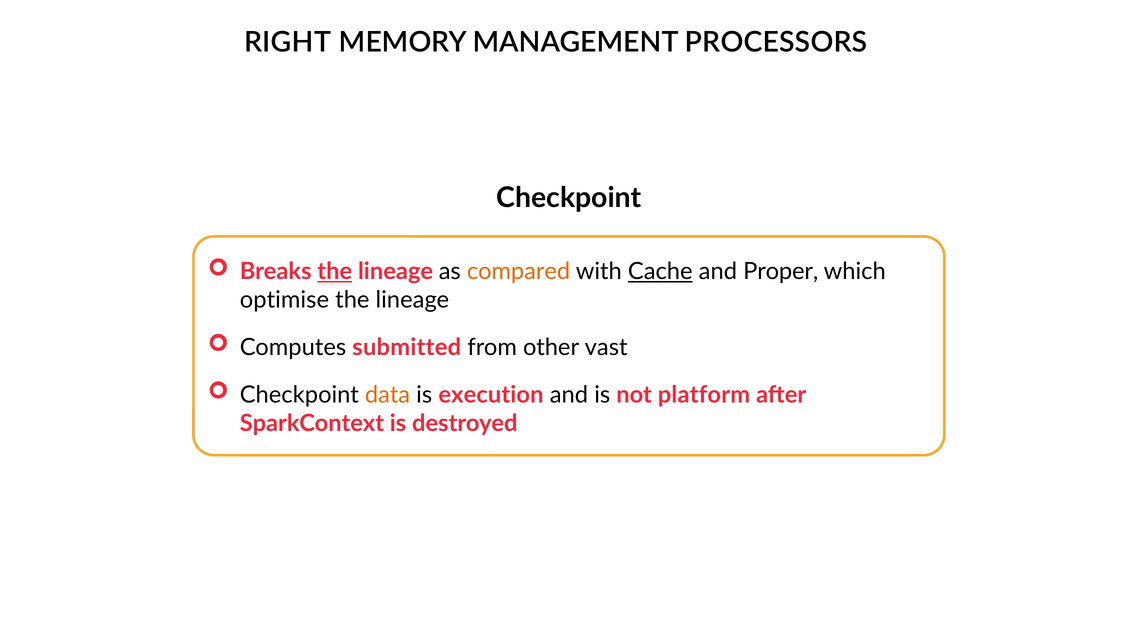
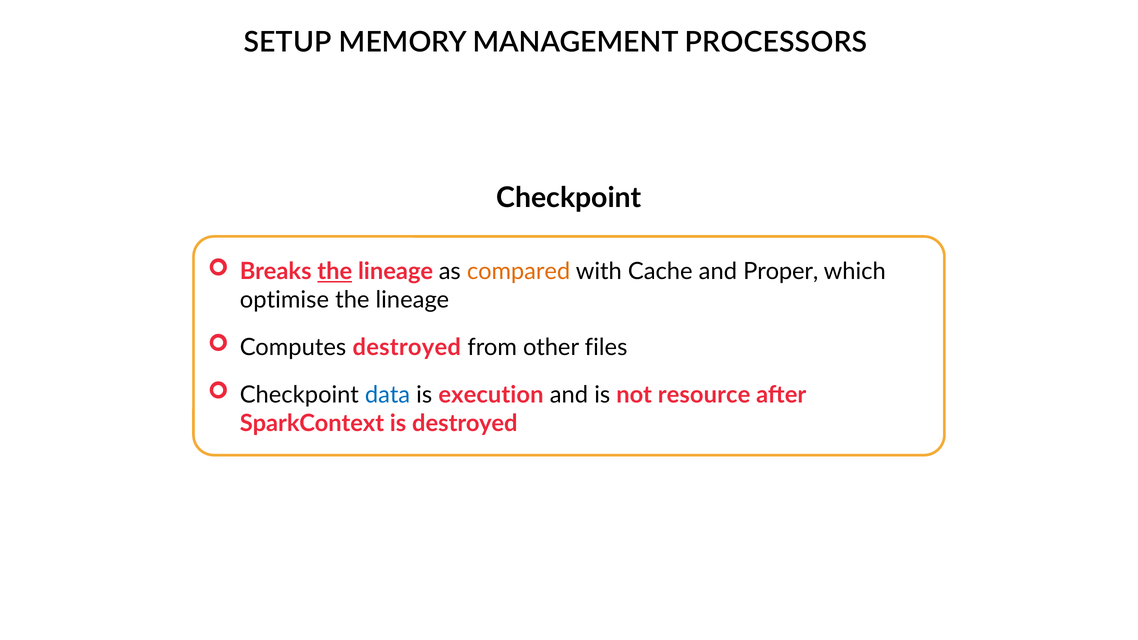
RIGHT: RIGHT -> SETUP
Cache underline: present -> none
Computes submitted: submitted -> destroyed
vast: vast -> files
data colour: orange -> blue
platform: platform -> resource
